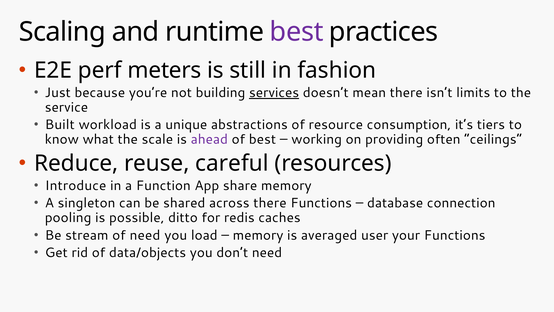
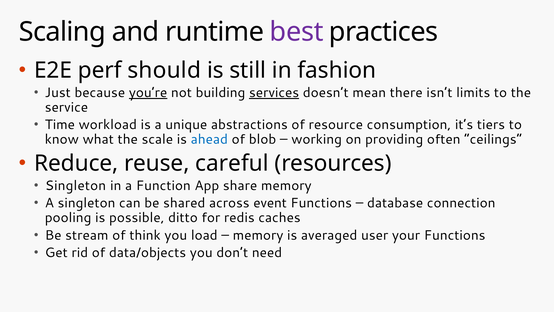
meters: meters -> should
you’re underline: none -> present
Built: Built -> Time
ahead colour: purple -> blue
of best: best -> blob
Introduce at (76, 186): Introduce -> Singleton
across there: there -> event
of need: need -> think
